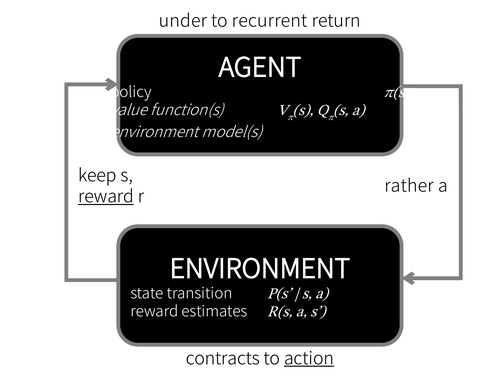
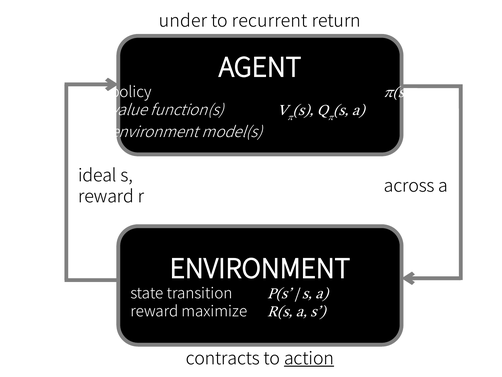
keep: keep -> ideal
rather: rather -> across
reward at (106, 197) underline: present -> none
estimates: estimates -> maximize
